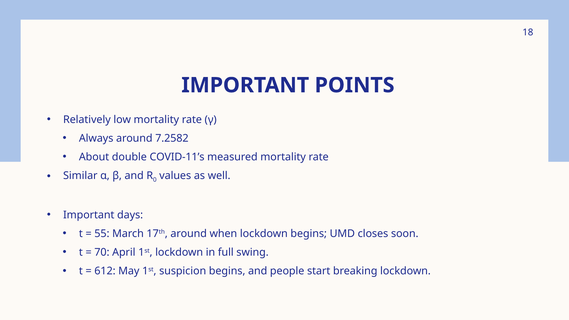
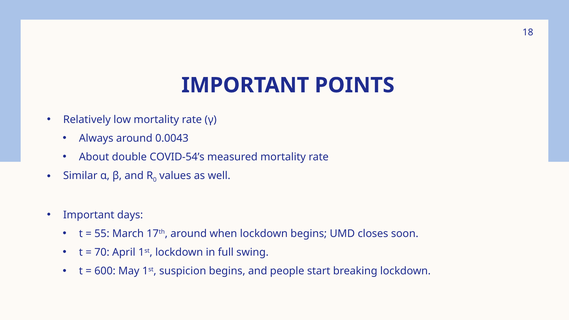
7.2582: 7.2582 -> 0.0043
COVID-11’s: COVID-11’s -> COVID-54’s
612: 612 -> 600
